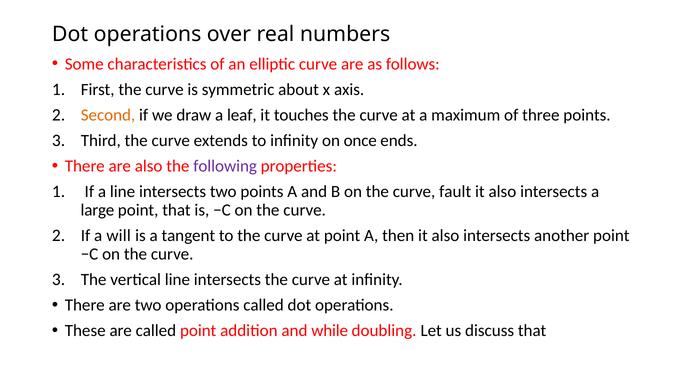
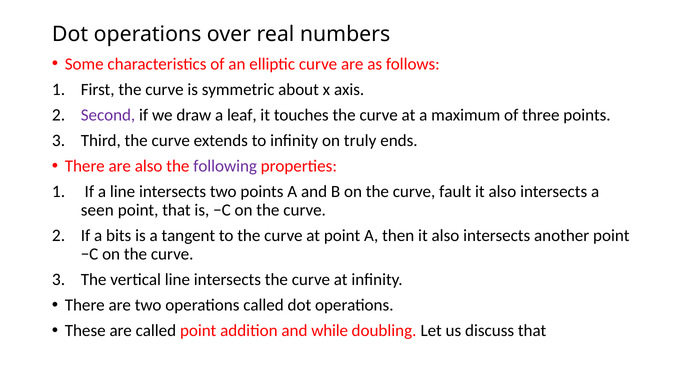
Second colour: orange -> purple
once: once -> truly
large: large -> seen
will: will -> bits
